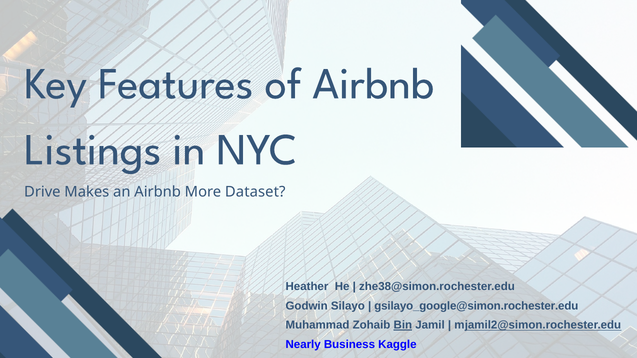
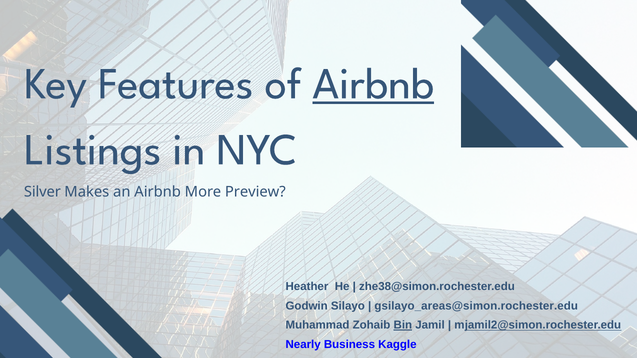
Airbnb at (373, 84) underline: none -> present
Drive: Drive -> Silver
Dataset: Dataset -> Preview
gsilayo_google@simon.rochester.edu: gsilayo_google@simon.rochester.edu -> gsilayo_areas@simon.rochester.edu
